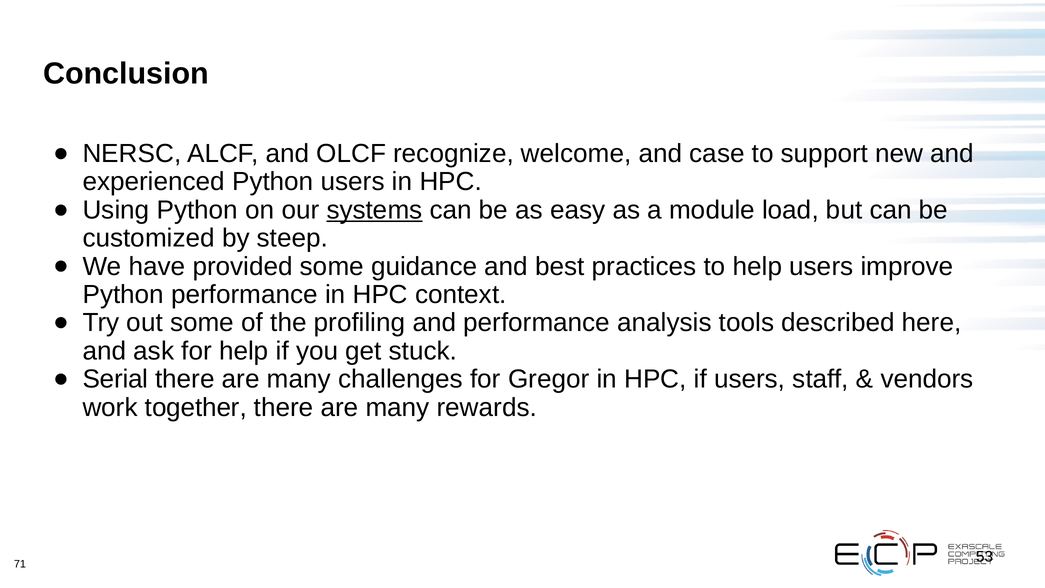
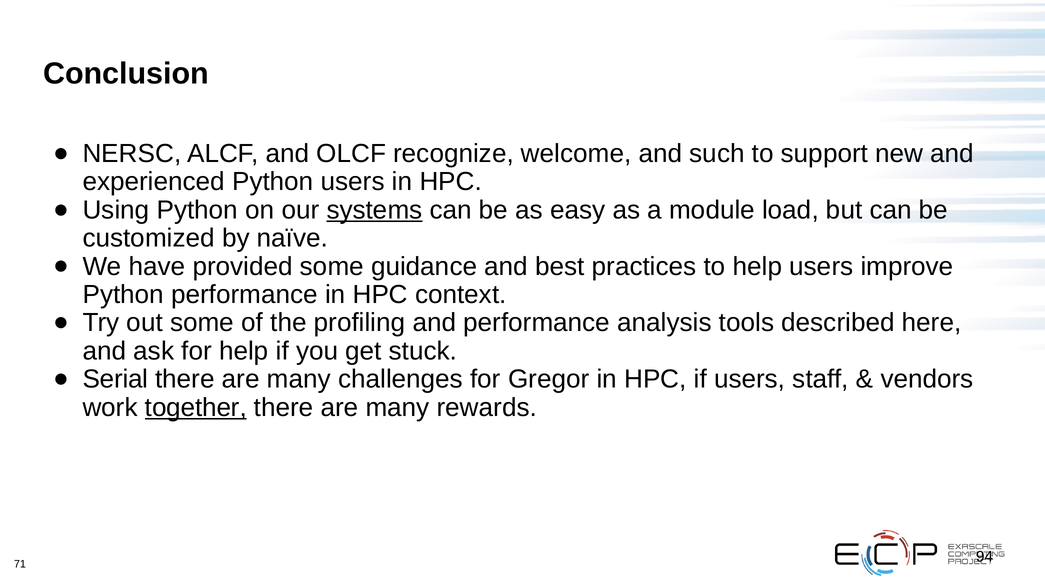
case: case -> such
steep: steep -> naïve
together underline: none -> present
53: 53 -> 94
